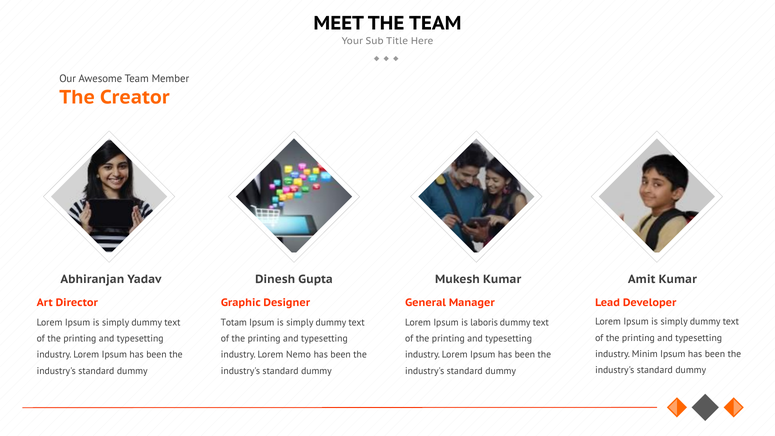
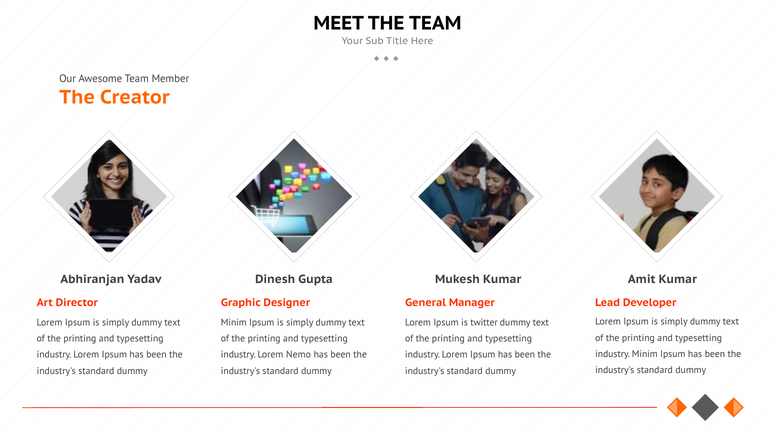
Totam at (234, 322): Totam -> Minim
laboris: laboris -> twitter
